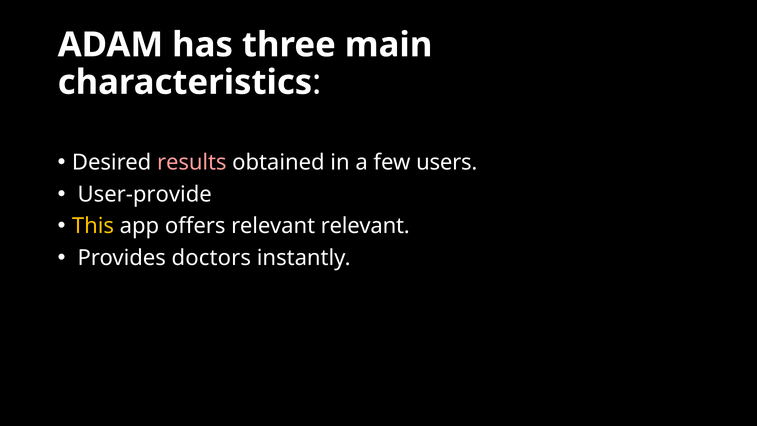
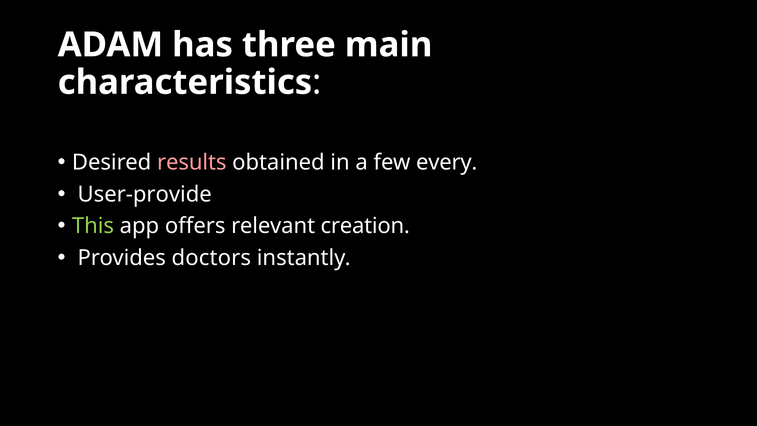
users: users -> every
This colour: yellow -> light green
relevant relevant: relevant -> creation
